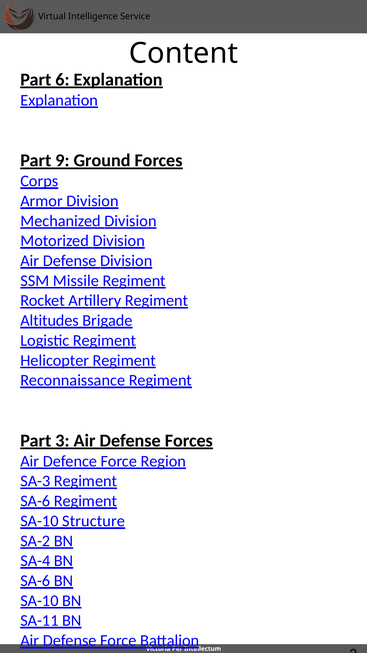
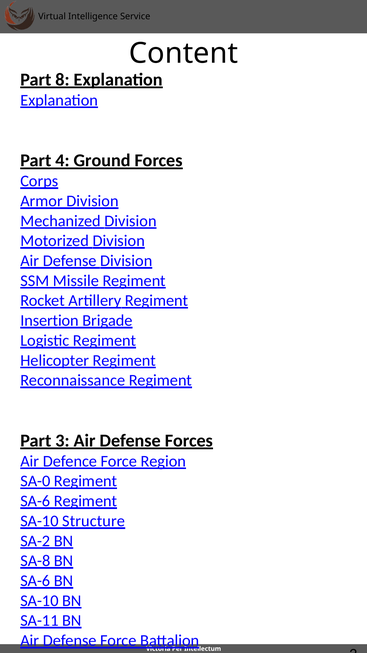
6: 6 -> 8
9: 9 -> 4
Altitudes: Altitudes -> Insertion
SA-3: SA-3 -> SA-0
SA-4: SA-4 -> SA-8
